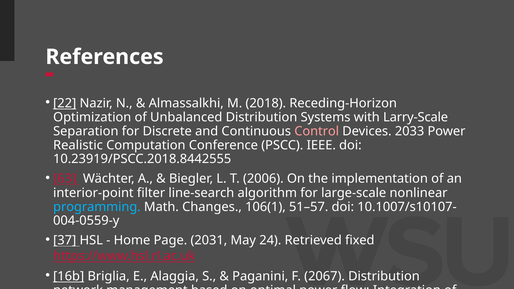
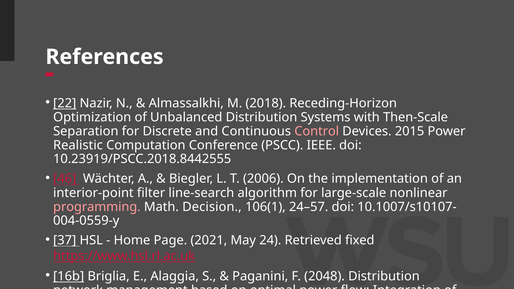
Larry-Scale: Larry-Scale -> Then-Scale
2033: 2033 -> 2015
63: 63 -> 46
programming colour: light blue -> pink
Math Changes: Changes -> Decision
51–57: 51–57 -> 24–57
2031: 2031 -> 2021
2067: 2067 -> 2048
